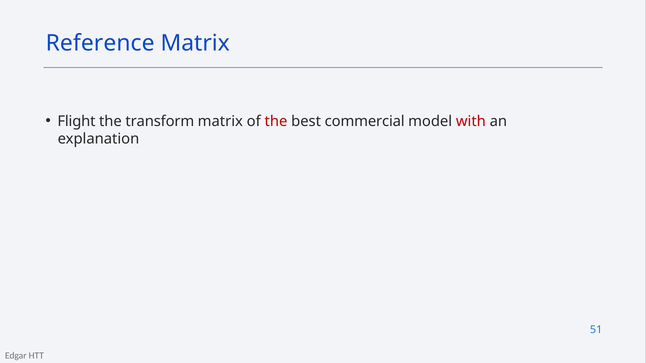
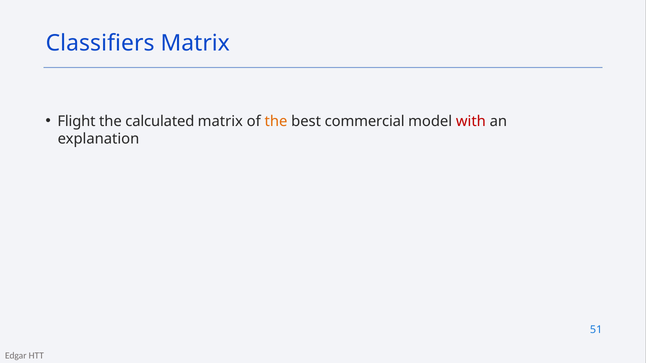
Reference: Reference -> Classifiers
transform: transform -> calculated
the at (276, 121) colour: red -> orange
